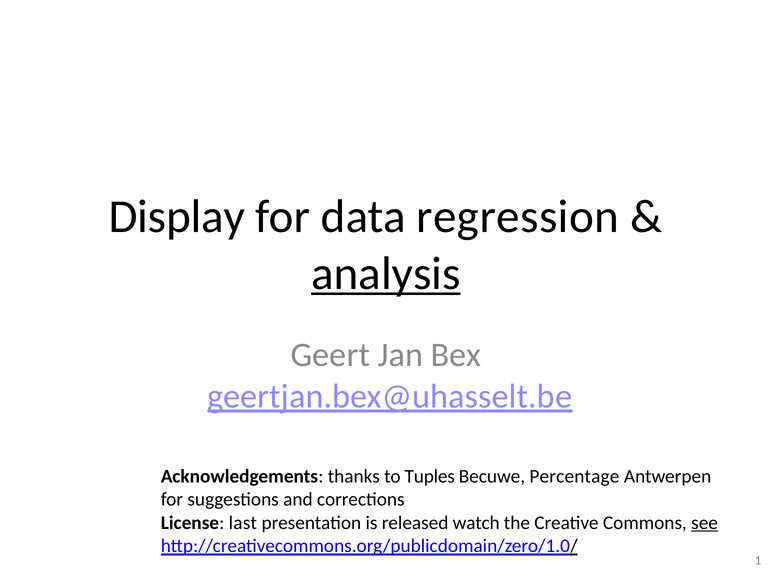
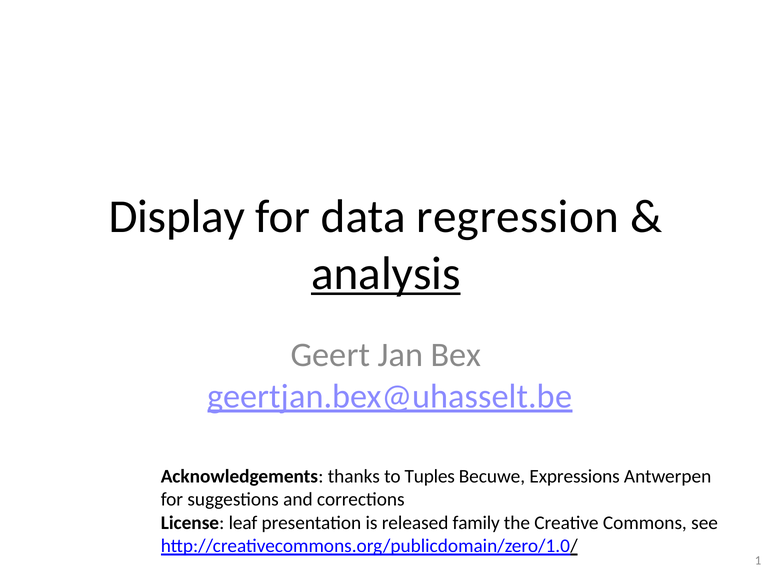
Percentage: Percentage -> Expressions
last: last -> leaf
watch: watch -> family
see underline: present -> none
